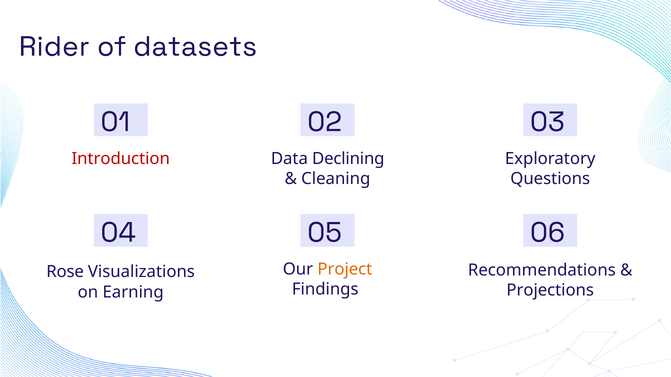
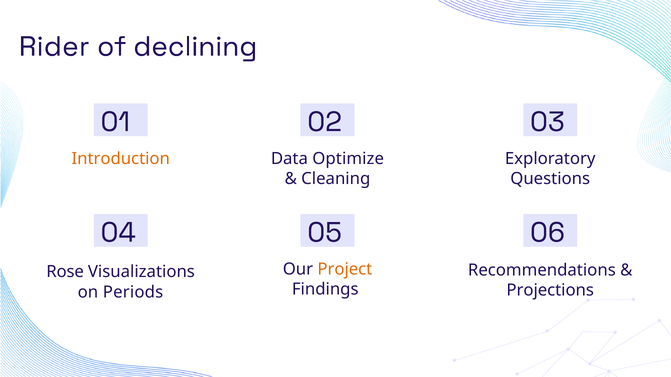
datasets: datasets -> declining
Introduction colour: red -> orange
Declining: Declining -> Optimize
Earning: Earning -> Periods
